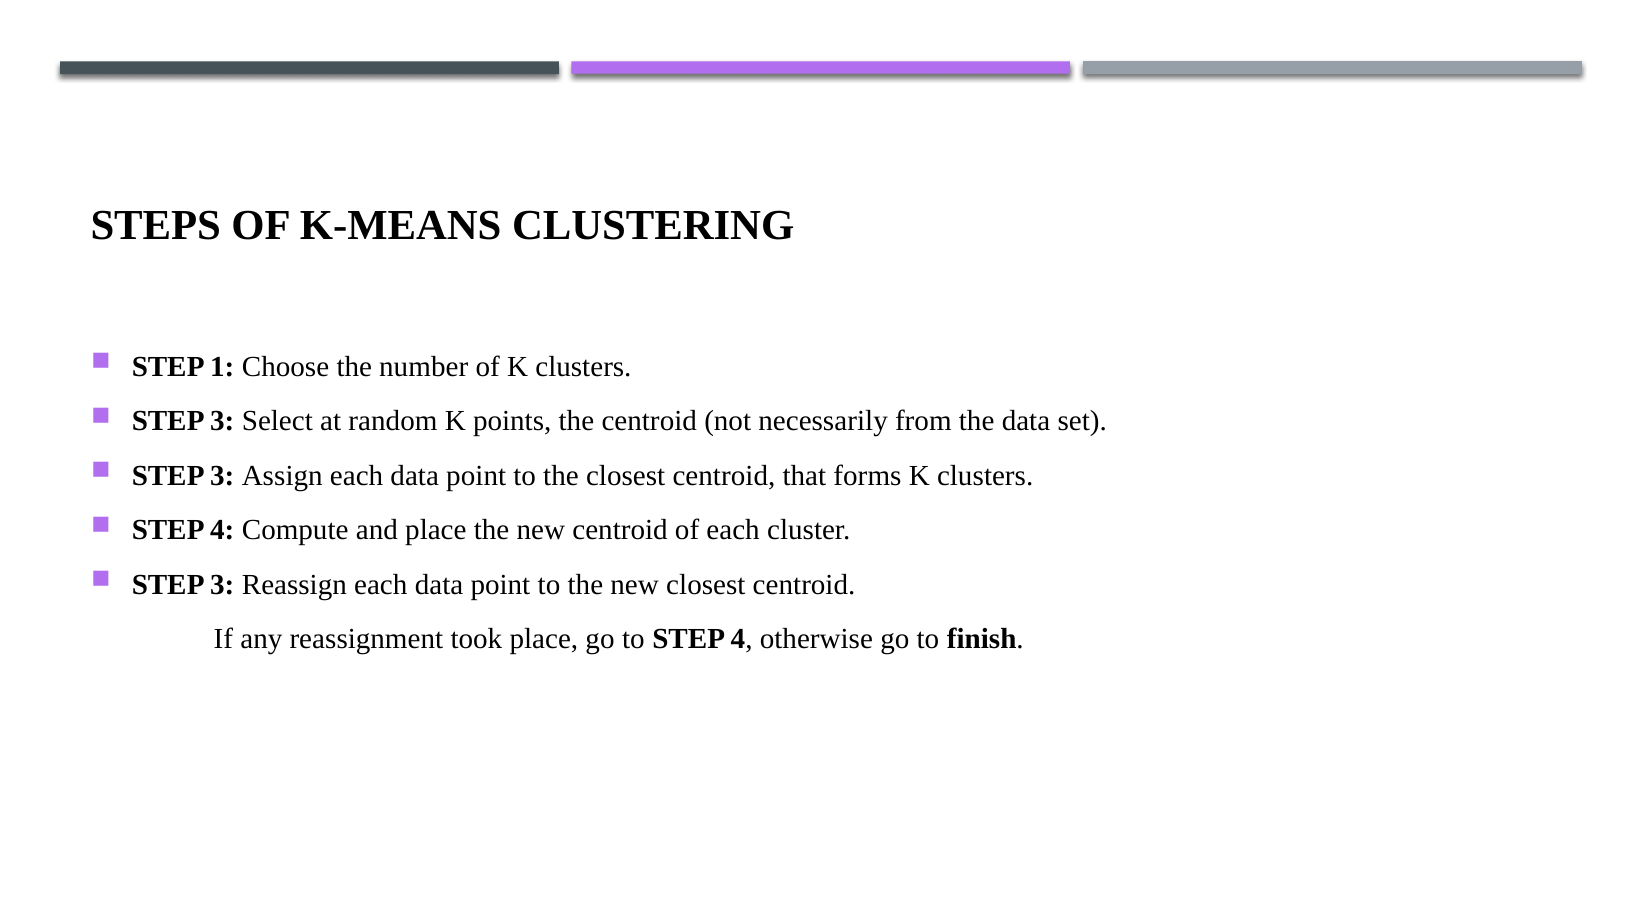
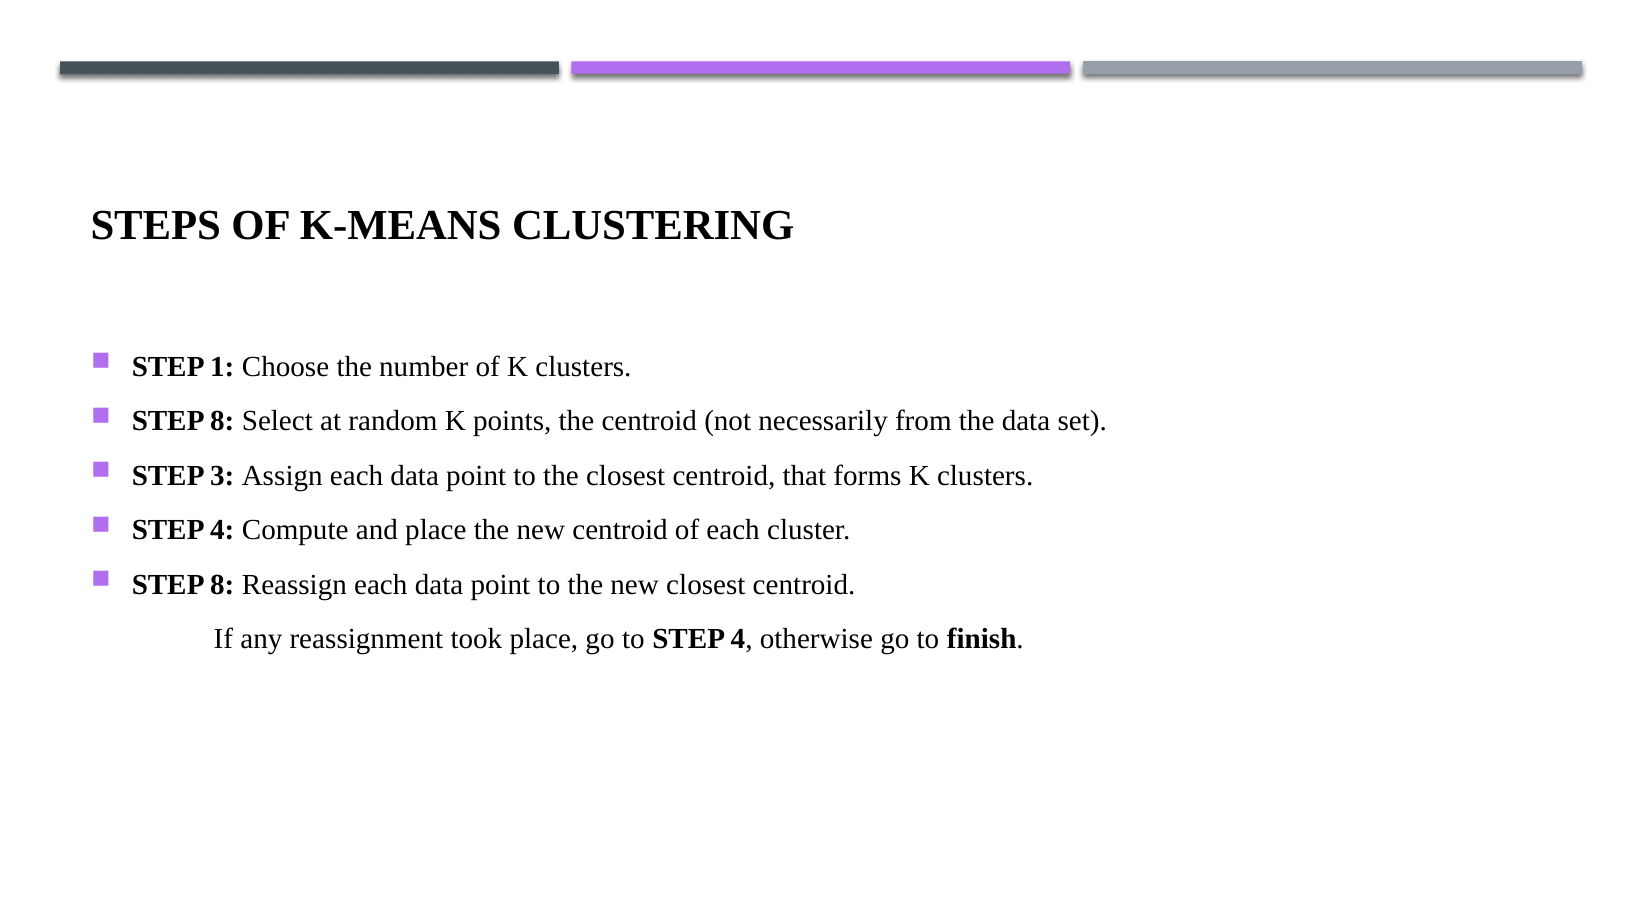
3 at (222, 421): 3 -> 8
3 at (222, 585): 3 -> 8
